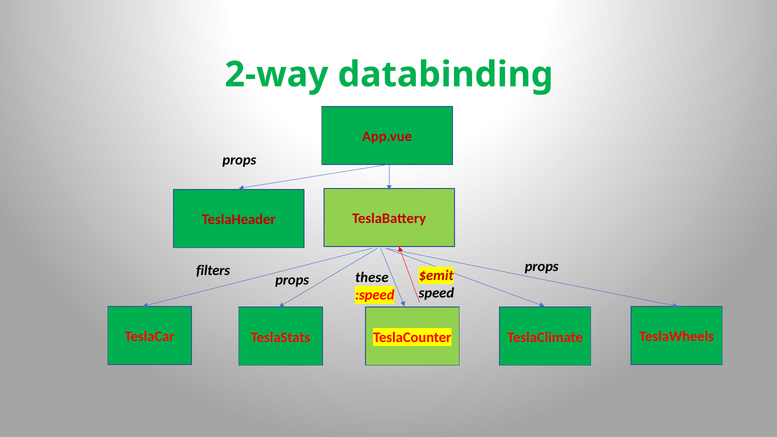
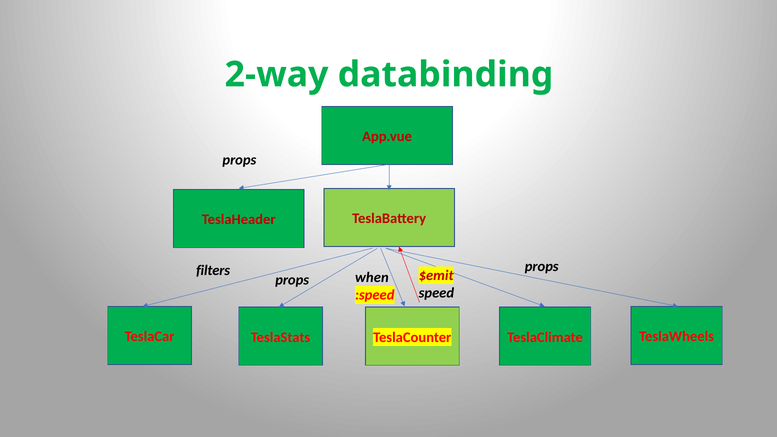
these: these -> when
